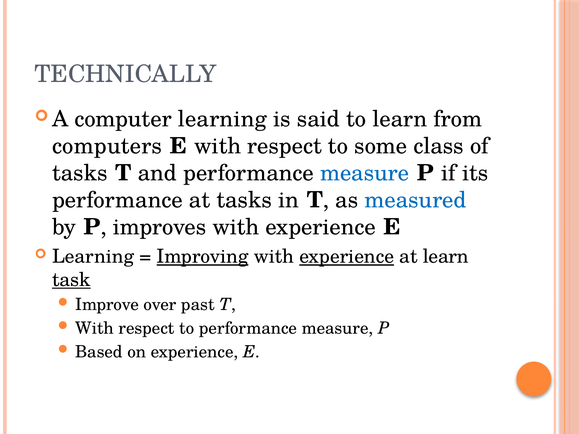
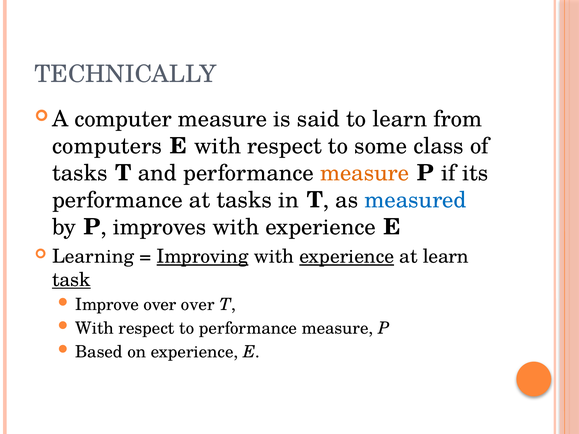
computer learning: learning -> measure
measure at (365, 173) colour: blue -> orange
over past: past -> over
